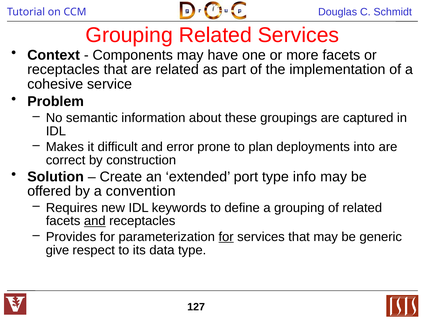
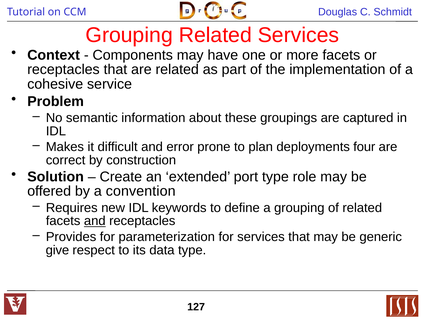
into: into -> four
info: info -> role
for at (226, 237) underline: present -> none
